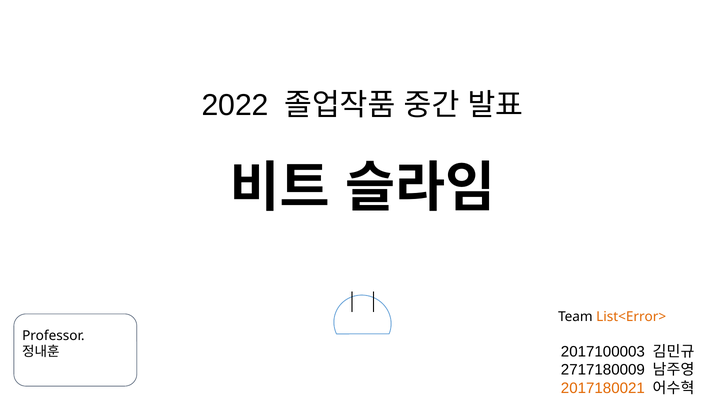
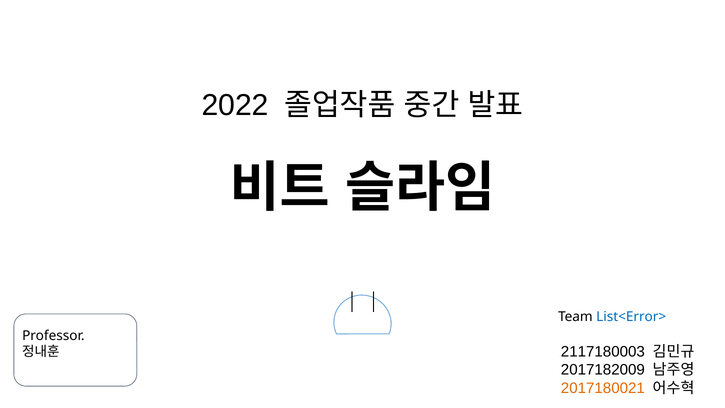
List<Error> colour: orange -> blue
2017100003: 2017100003 -> 2117180003
2717180009: 2717180009 -> 2017182009
